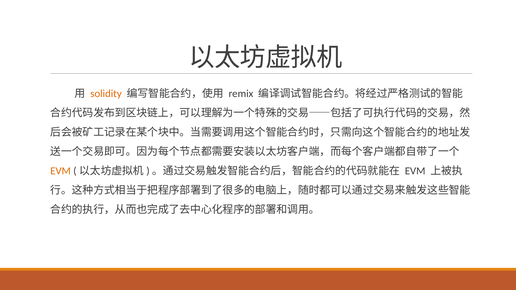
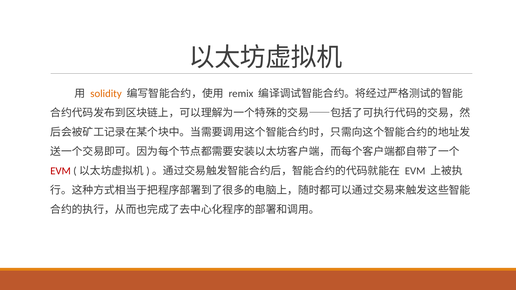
EVM at (61, 171) colour: orange -> red
